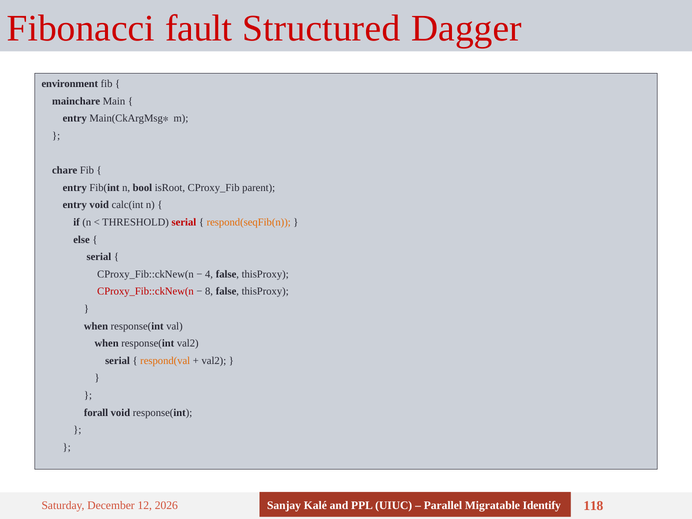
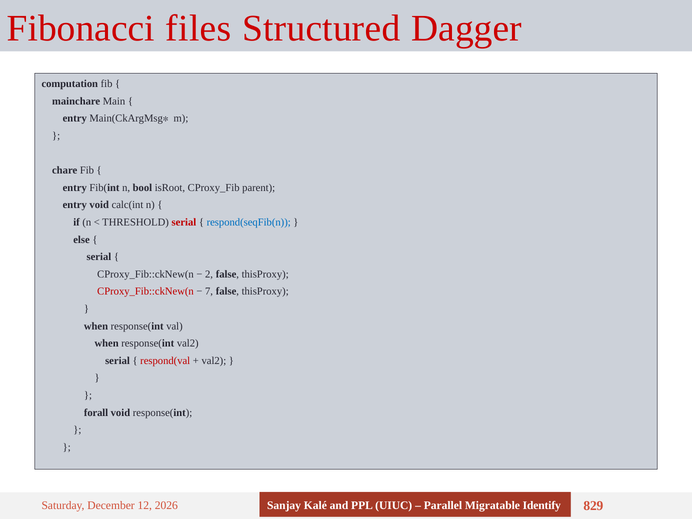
fault: fault -> files
environment: environment -> computation
respond(seqFib(n colour: orange -> blue
4: 4 -> 2
8: 8 -> 7
respond(val colour: orange -> red
118: 118 -> 829
